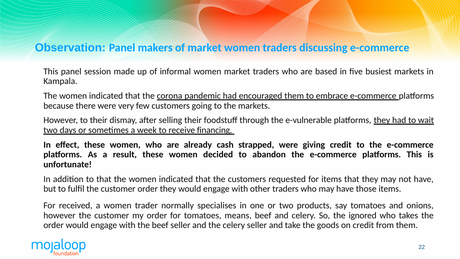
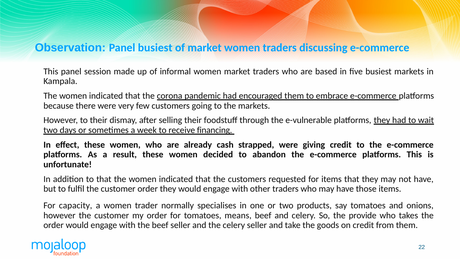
Panel makers: makers -> busiest
received: received -> capacity
ignored: ignored -> provide
